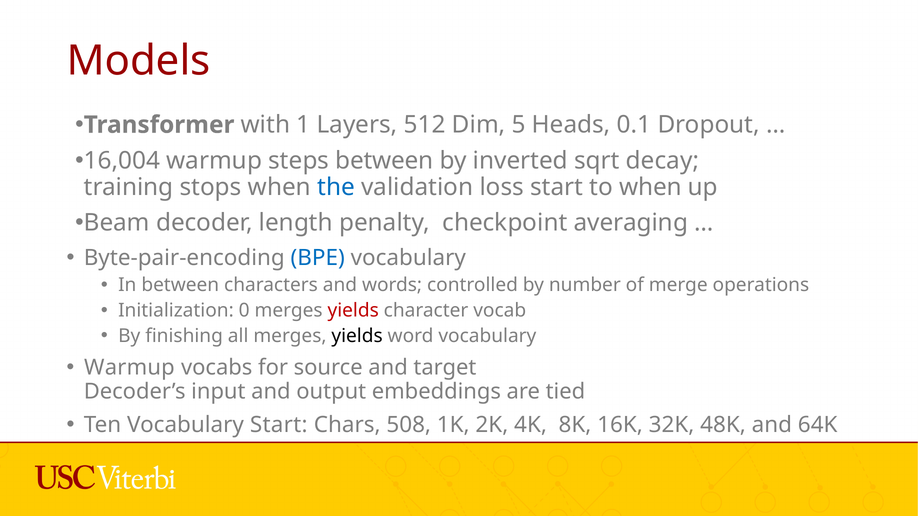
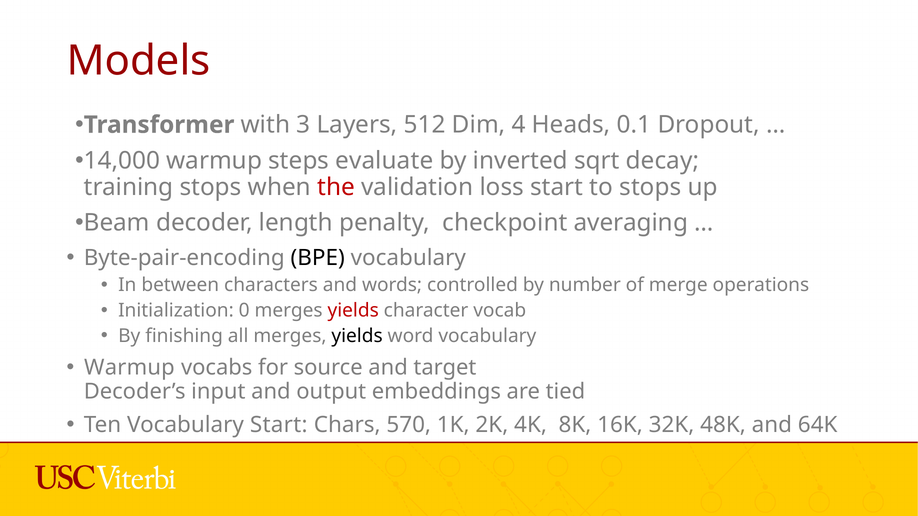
1: 1 -> 3
5: 5 -> 4
16,004: 16,004 -> 14,000
steps between: between -> evaluate
the colour: blue -> red
to when: when -> stops
BPE colour: blue -> black
508: 508 -> 570
